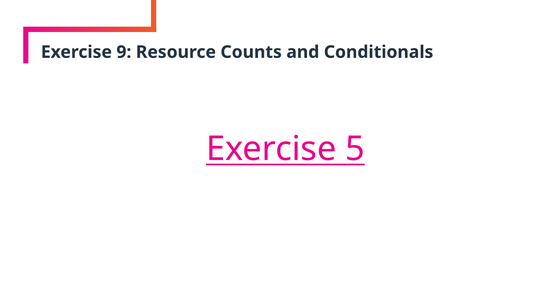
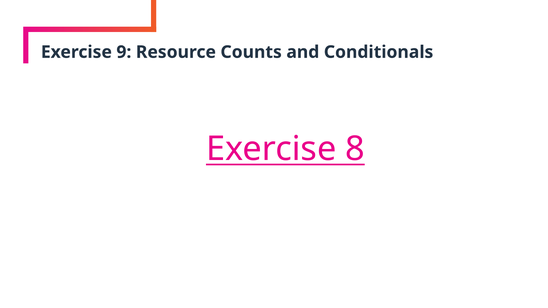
5: 5 -> 8
